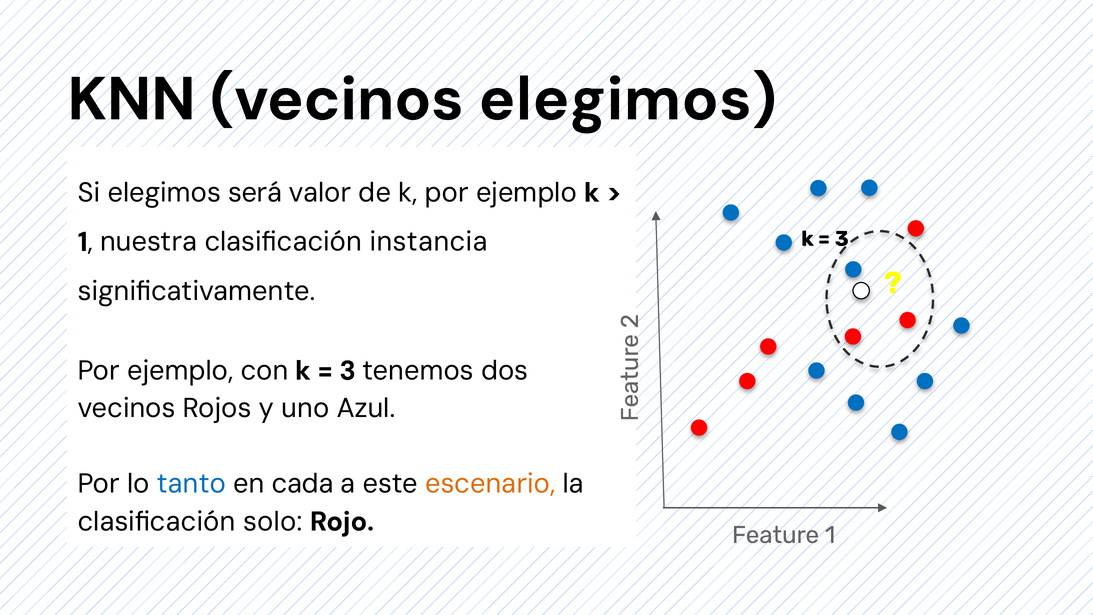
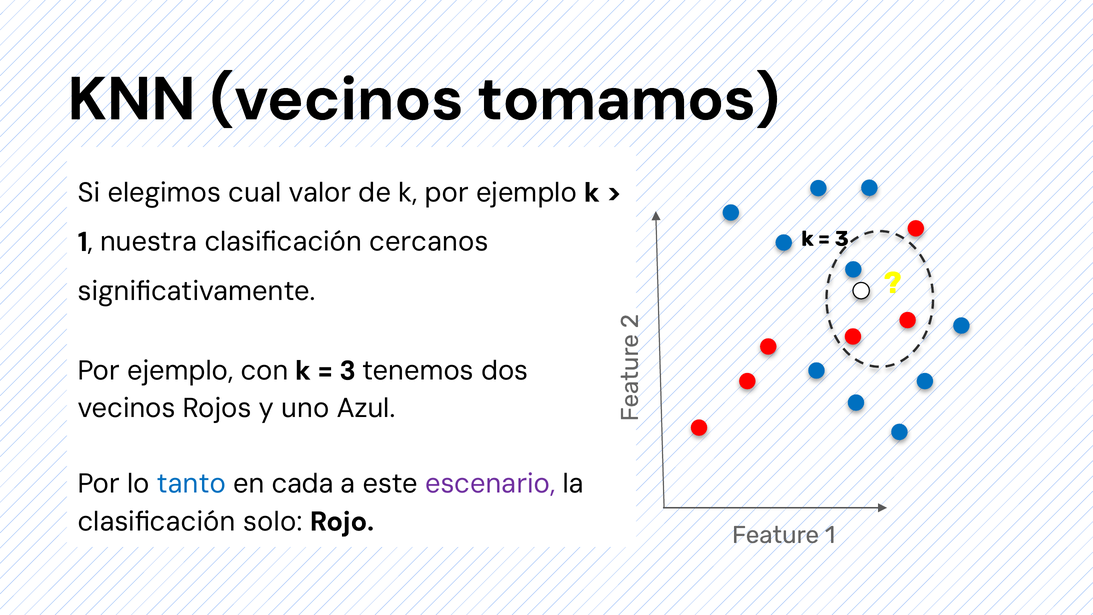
vecinos elegimos: elegimos -> tomamos
será: será -> cual
instancia: instancia -> cercanos
escenario colour: orange -> purple
